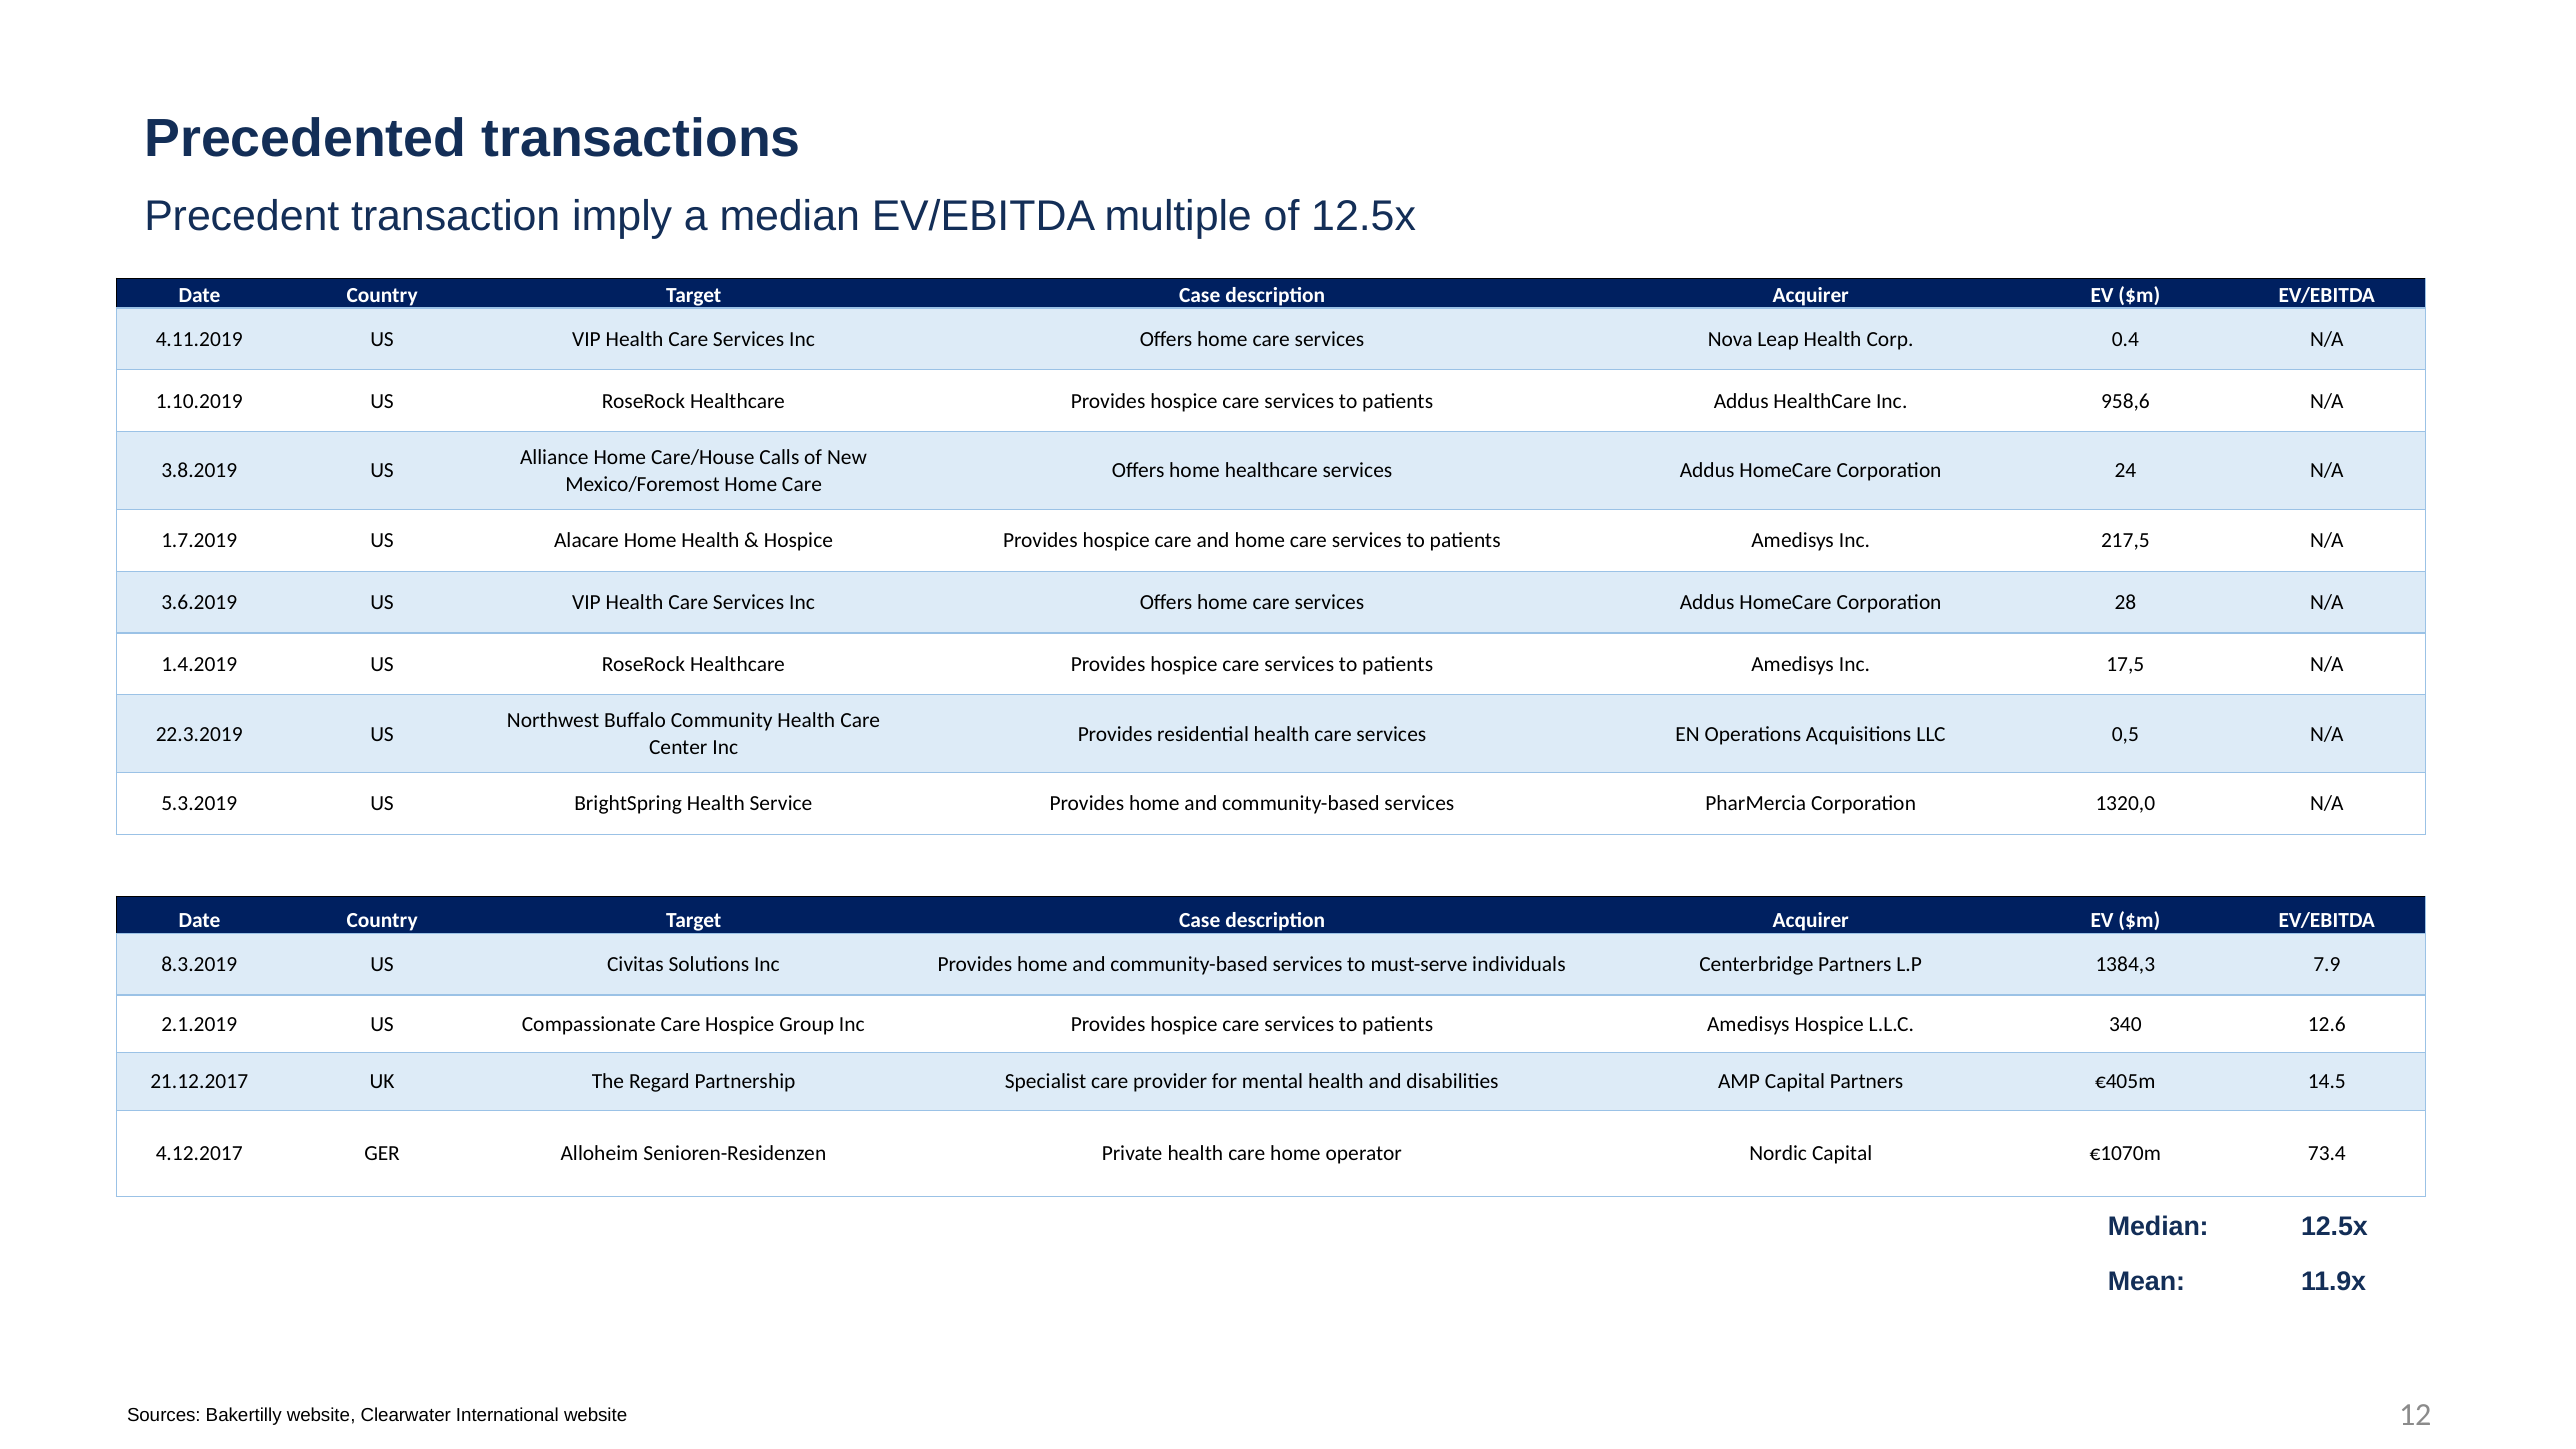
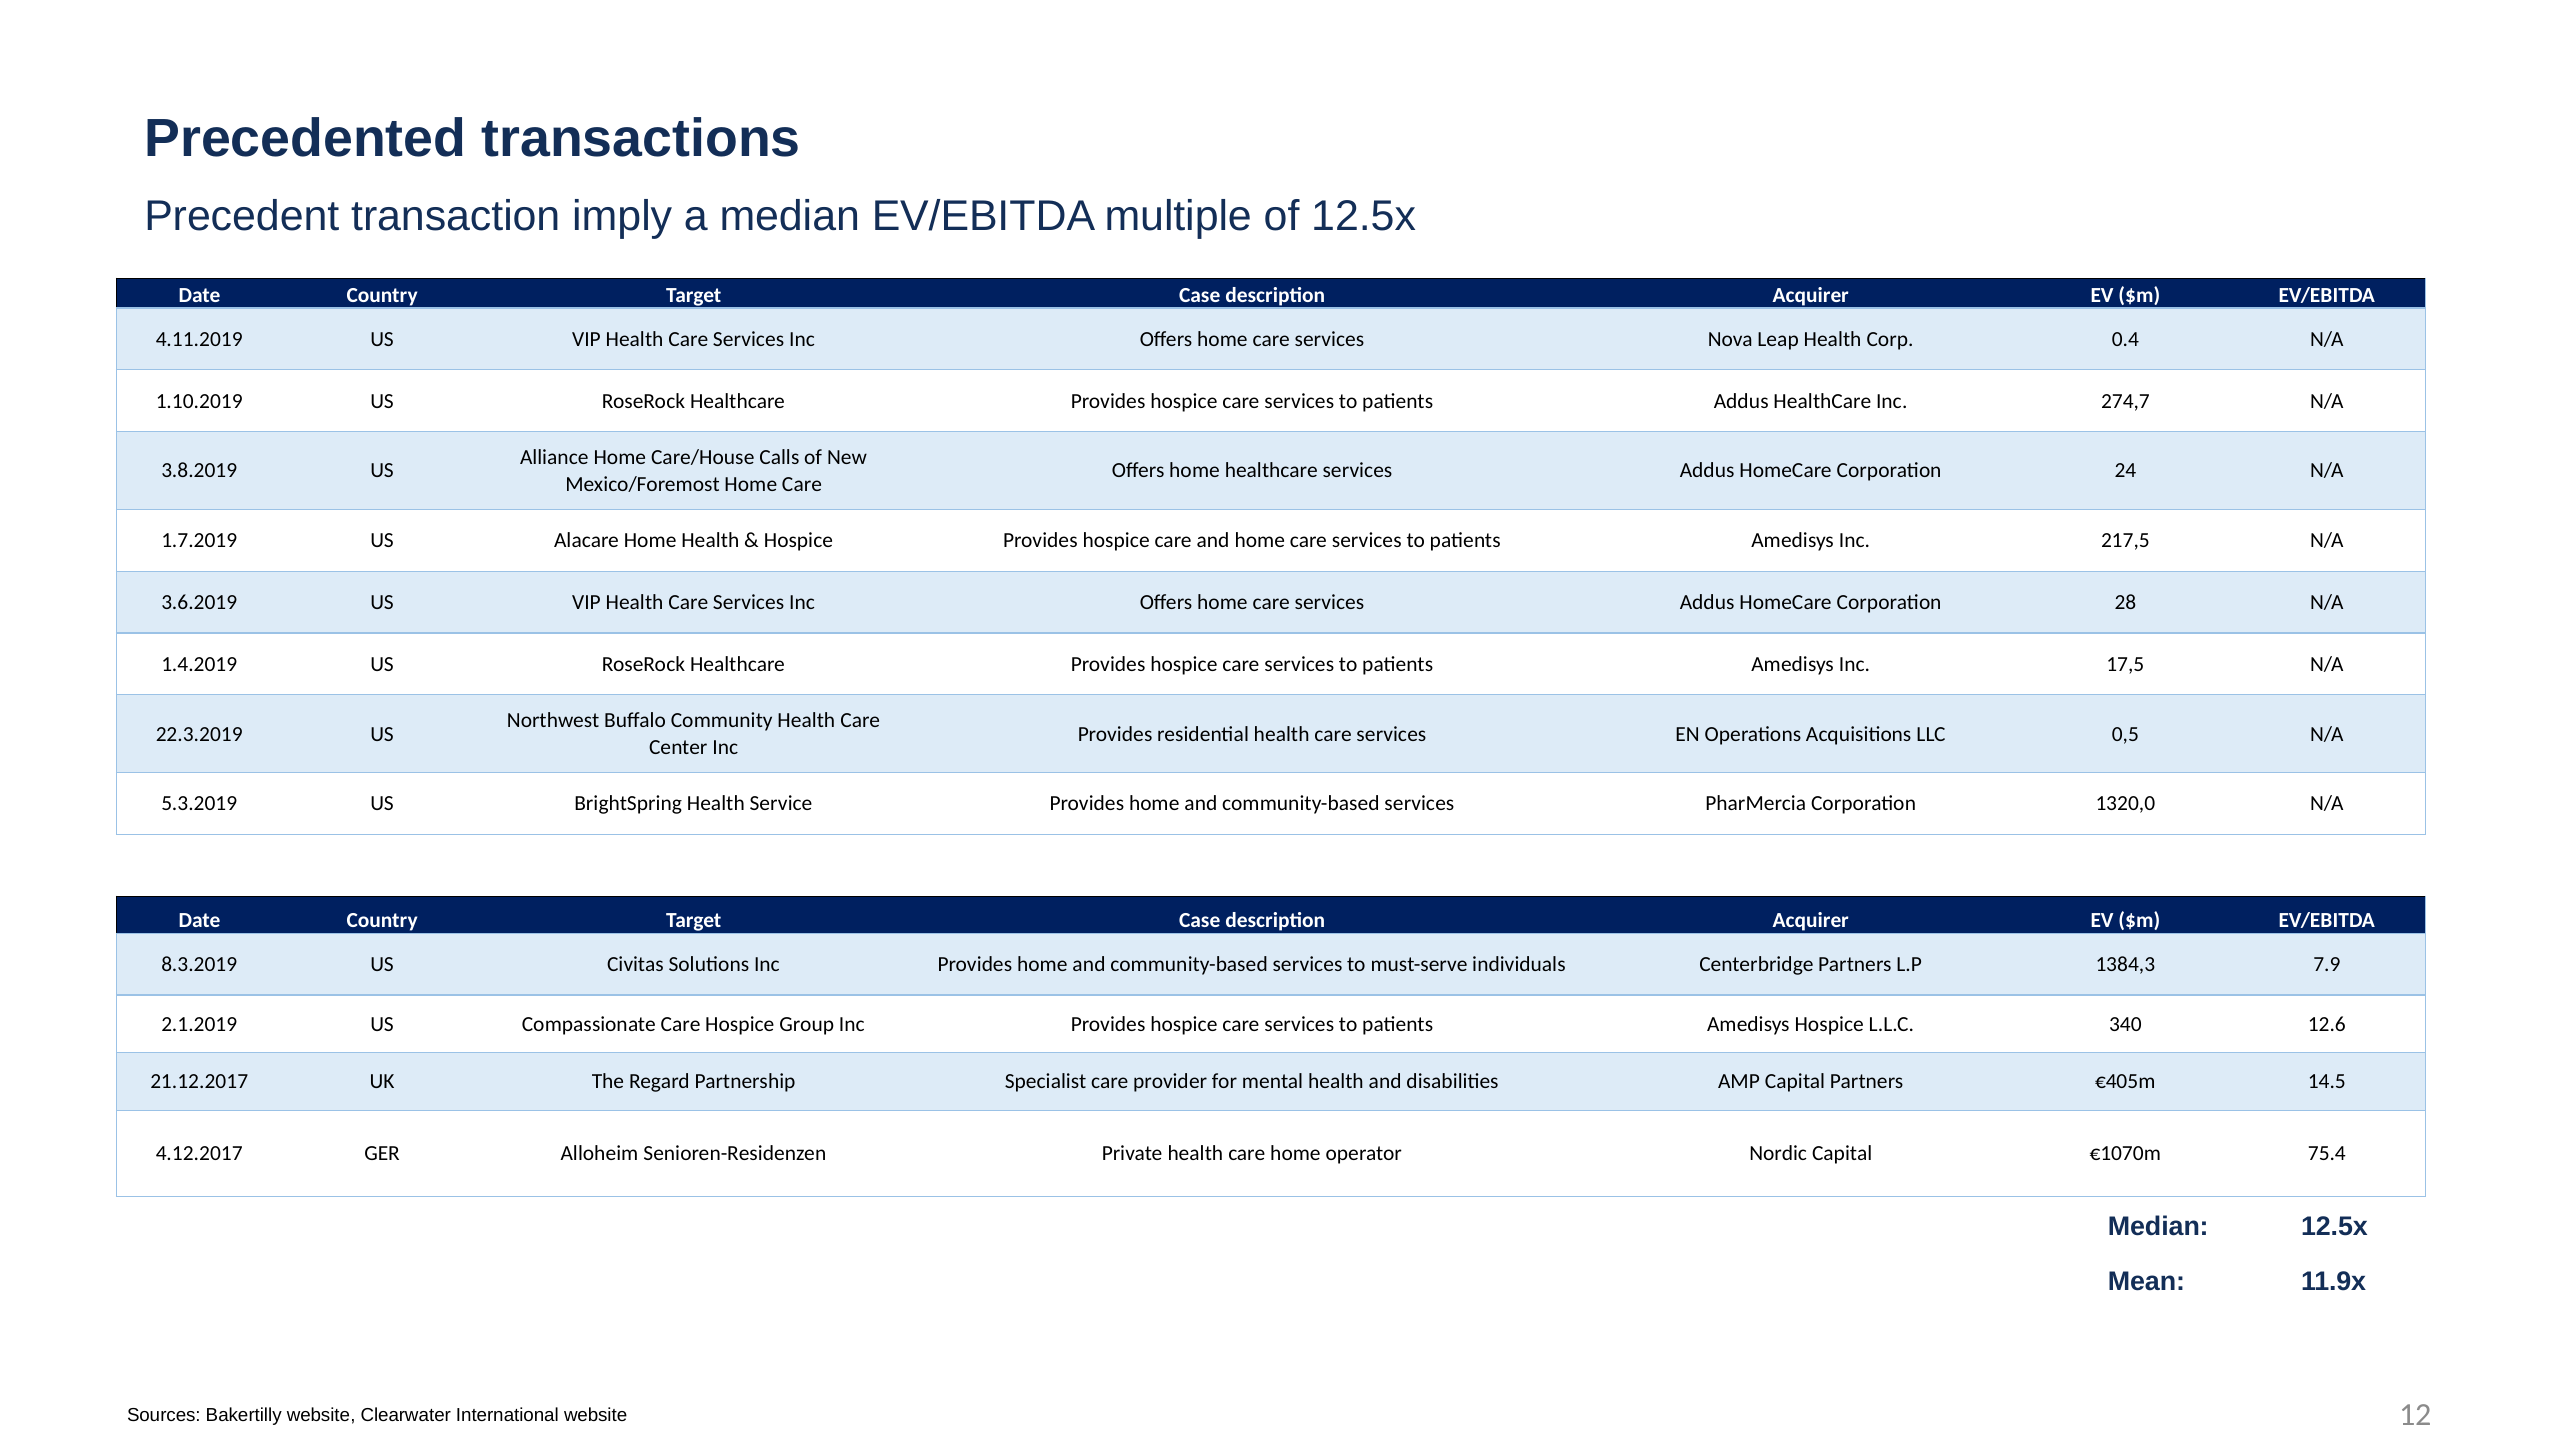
958,6: 958,6 -> 274,7
73.4: 73.4 -> 75.4
